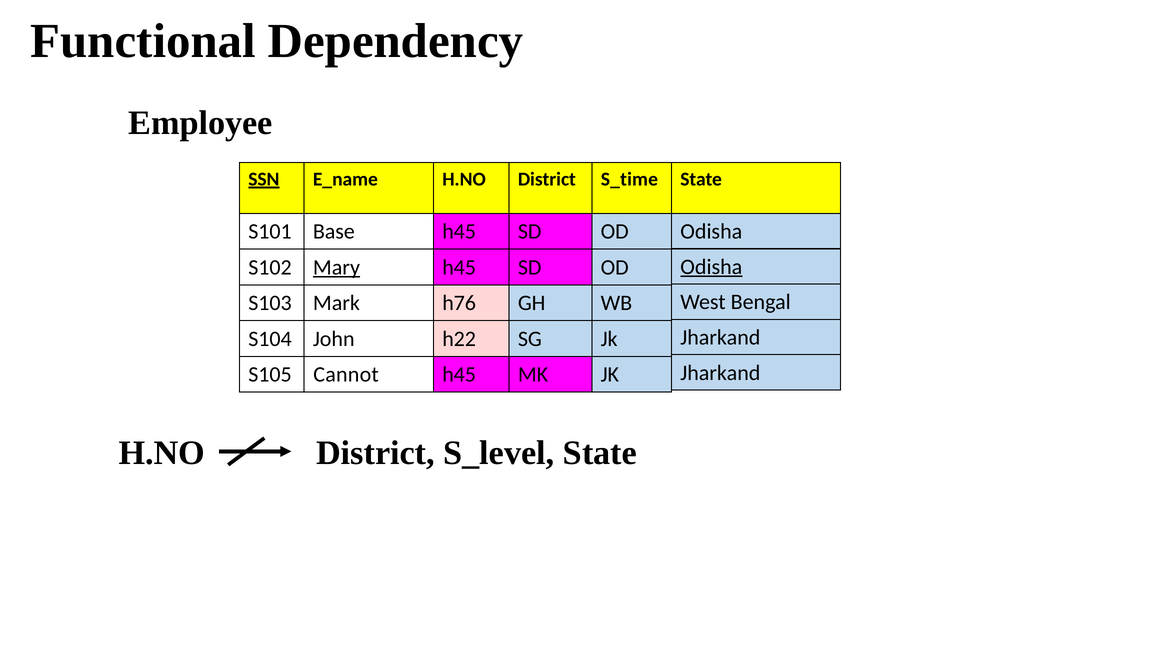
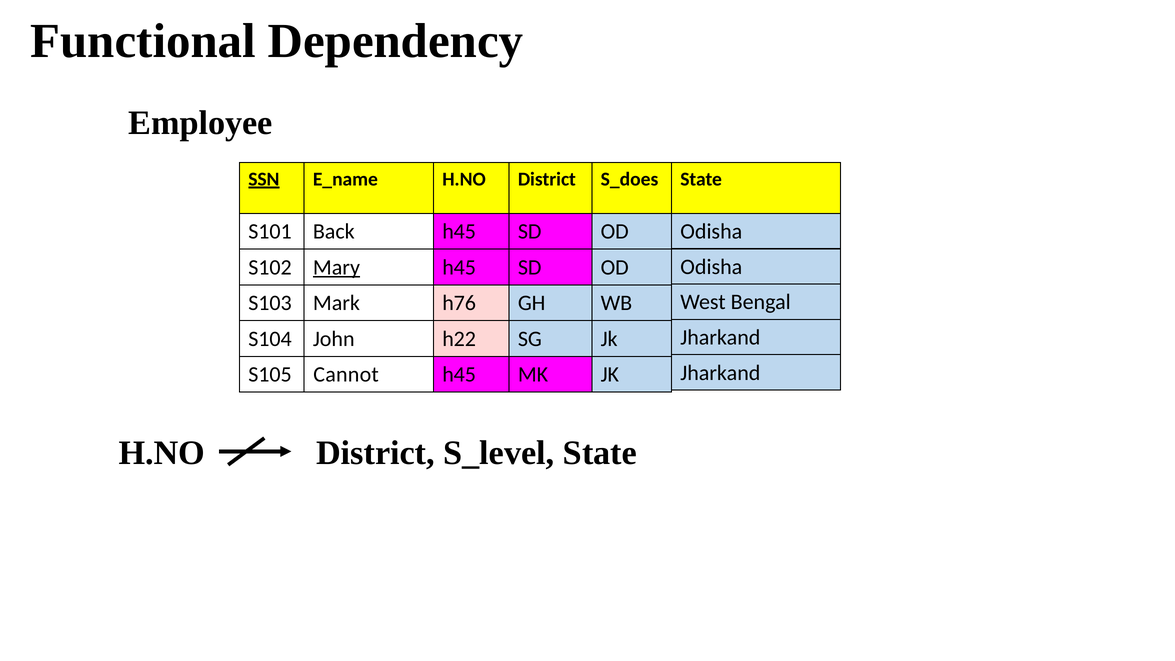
S_time: S_time -> S_does
Base: Base -> Back
Odisha at (711, 267) underline: present -> none
